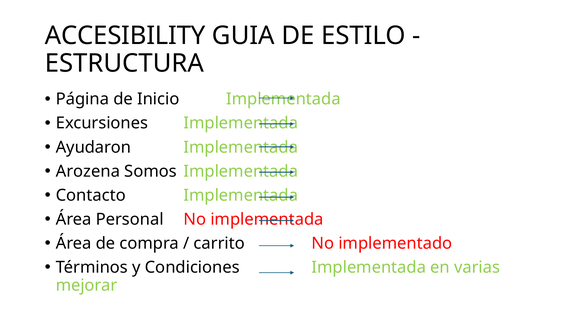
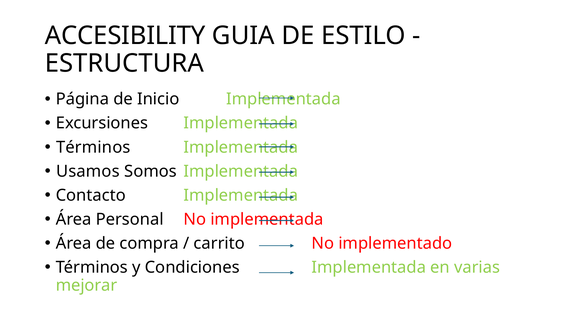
Ayudaron at (93, 147): Ayudaron -> Términos
Arozena: Arozena -> Usamos
